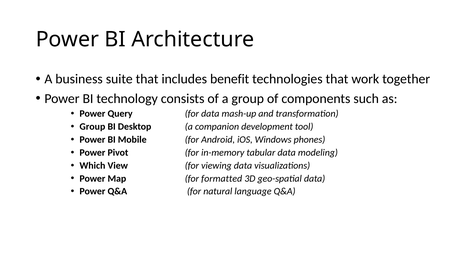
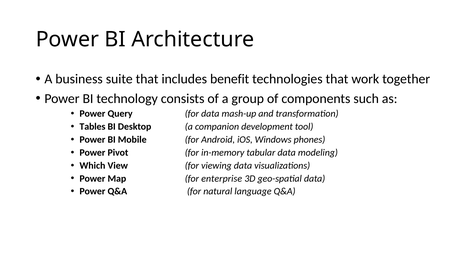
Group at (92, 127): Group -> Tables
formatted: formatted -> enterprise
